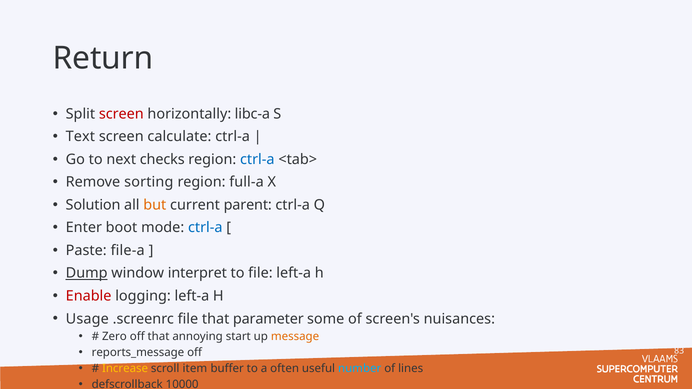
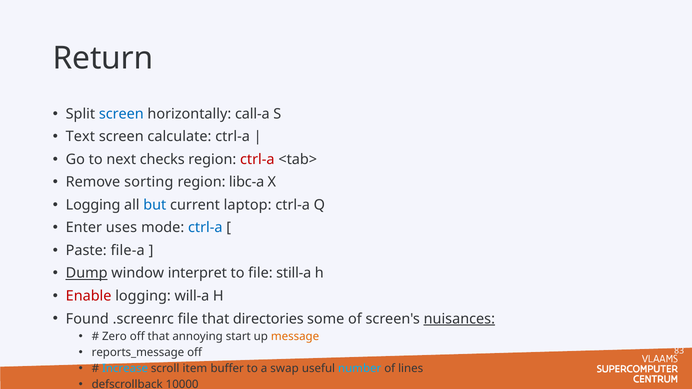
screen at (121, 114) colour: red -> blue
libc-a: libc-a -> call-a
ctrl-a at (257, 159) colour: blue -> red
full-a: full-a -> libc-a
Solution at (93, 205): Solution -> Logging
but colour: orange -> blue
parent: parent -> laptop
boot: boot -> uses
file left-a: left-a -> still-a
logging left-a: left-a -> will-a
Usage: Usage -> Found
parameter: parameter -> directories
nuisances underline: none -> present
Increase colour: yellow -> light blue
often: often -> swap
